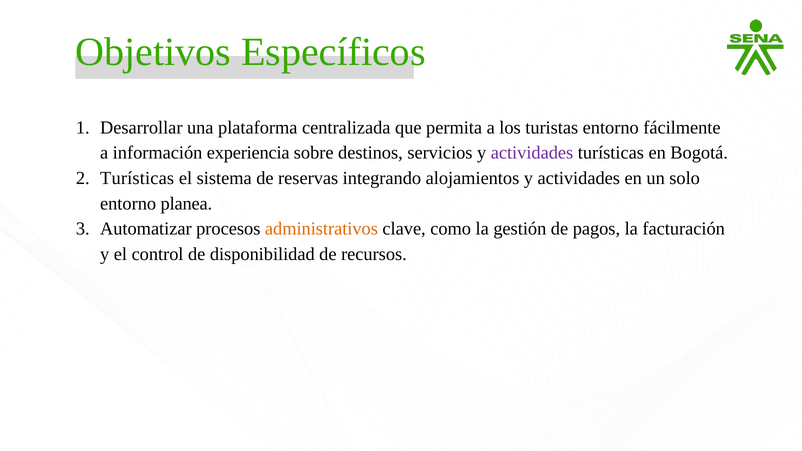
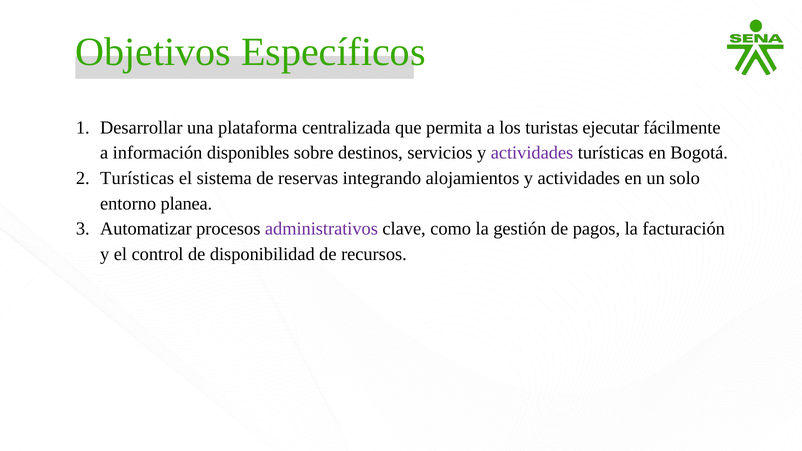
turistas entorno: entorno -> ejecutar
experiencia: experiencia -> disponibles
administrativos colour: orange -> purple
